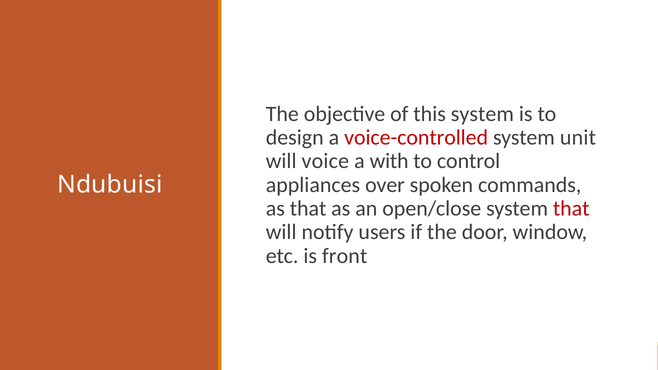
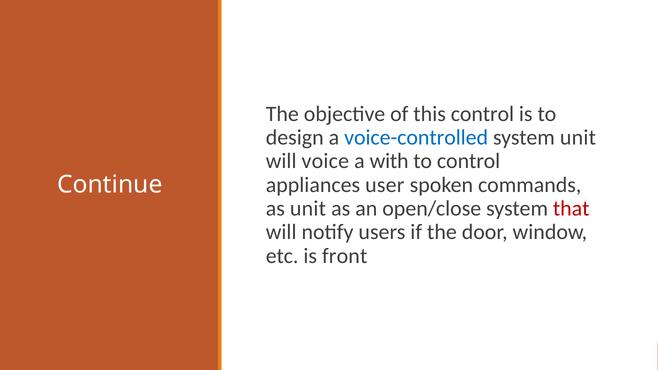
this system: system -> control
voice-controlled colour: red -> blue
over: over -> user
Ndubuisi: Ndubuisi -> Continue
as that: that -> unit
